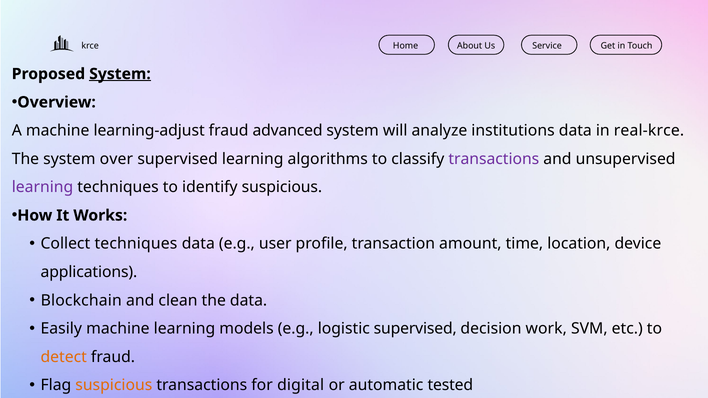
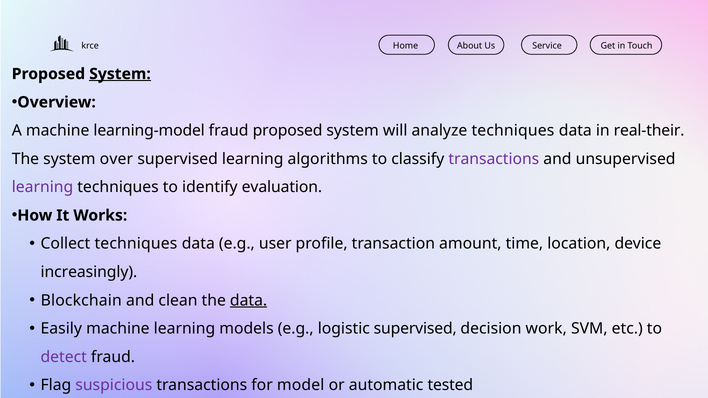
learning-adjust: learning-adjust -> learning-model
fraud advanced: advanced -> proposed
analyze institutions: institutions -> techniques
real-krce: real-krce -> real-their
identify suspicious: suspicious -> evaluation
applications: applications -> increasingly
data at (249, 301) underline: none -> present
detect colour: orange -> purple
suspicious at (114, 385) colour: orange -> purple
digital: digital -> model
